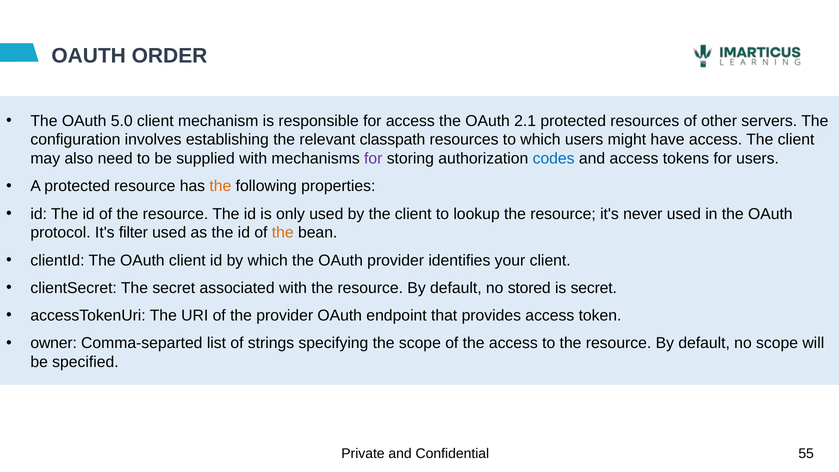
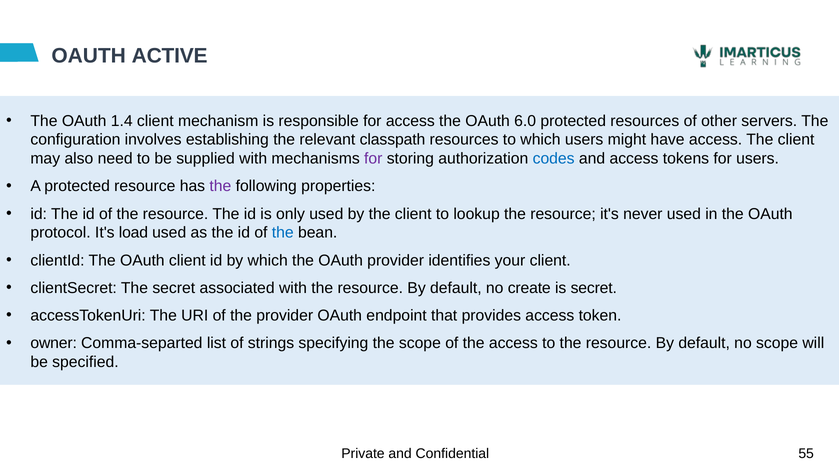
ORDER: ORDER -> ACTIVE
5.0: 5.0 -> 1.4
2.1: 2.1 -> 6.0
the at (220, 186) colour: orange -> purple
filter: filter -> load
the at (283, 233) colour: orange -> blue
stored: stored -> create
